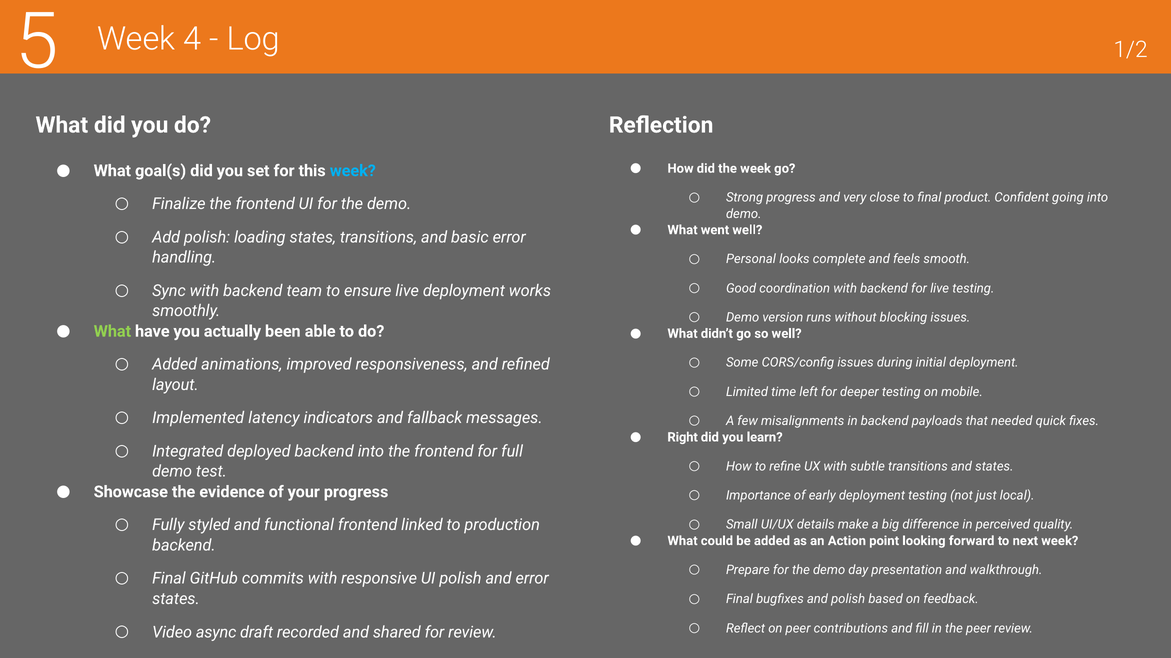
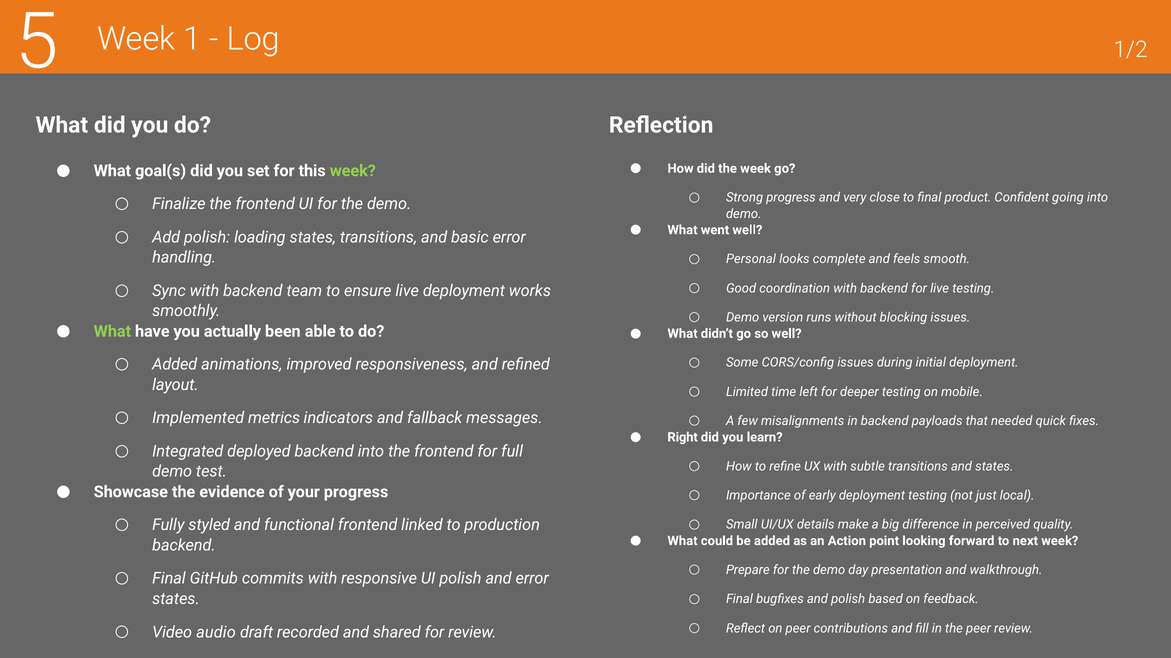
4: 4 -> 1
week at (353, 171) colour: light blue -> light green
latency: latency -> metrics
async: async -> audio
